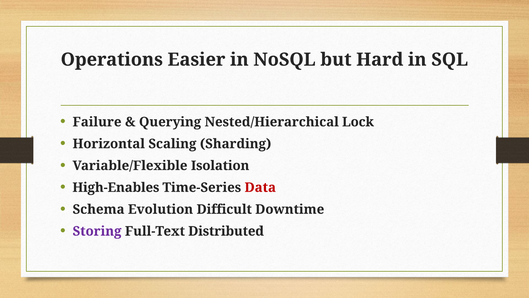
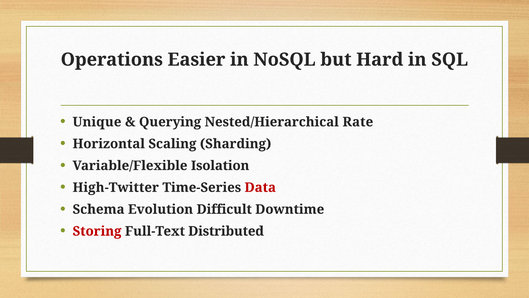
Failure: Failure -> Unique
Lock: Lock -> Rate
High-Enables: High-Enables -> High-Twitter
Storing colour: purple -> red
